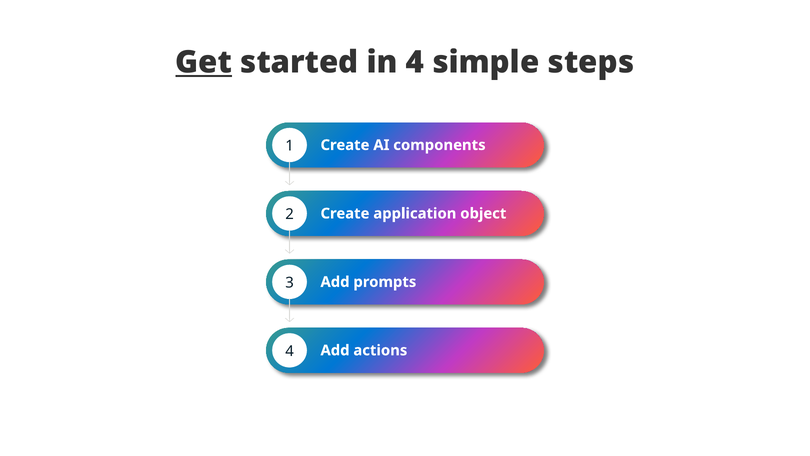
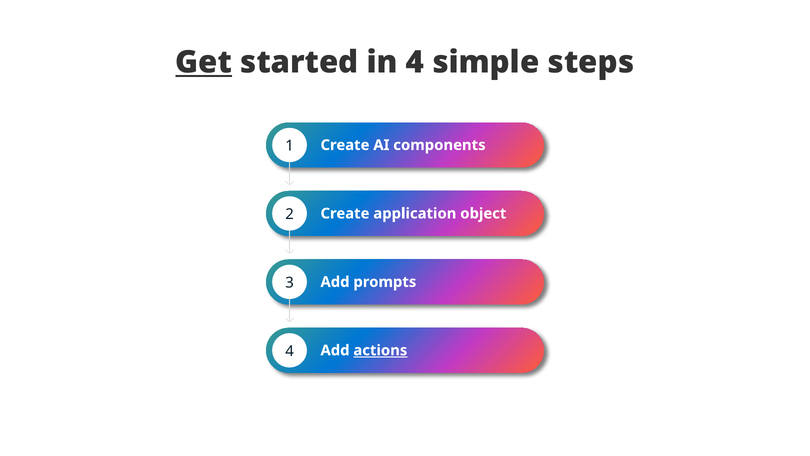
actions underline: none -> present
